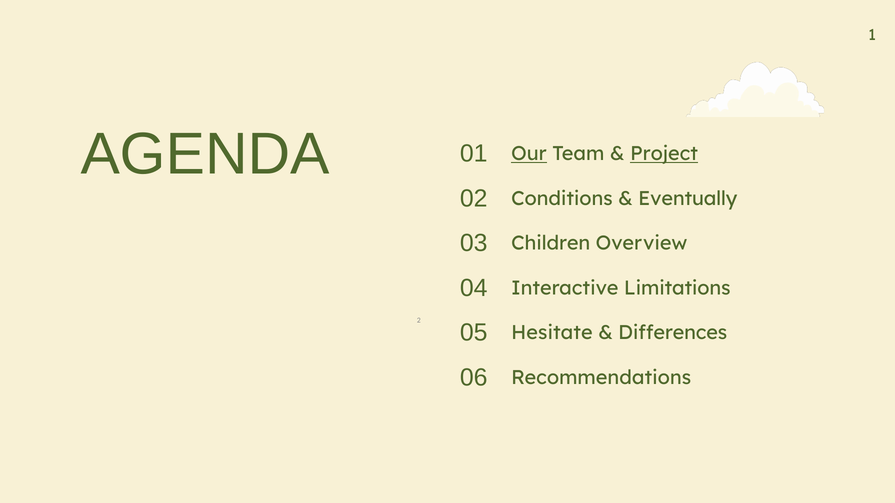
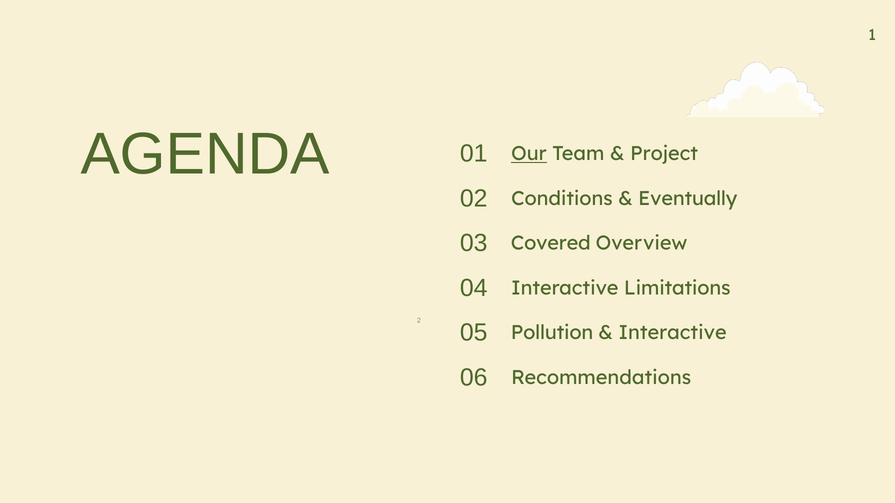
Project underline: present -> none
Children: Children -> Covered
Hesitate: Hesitate -> Pollution
Differences at (673, 333): Differences -> Interactive
